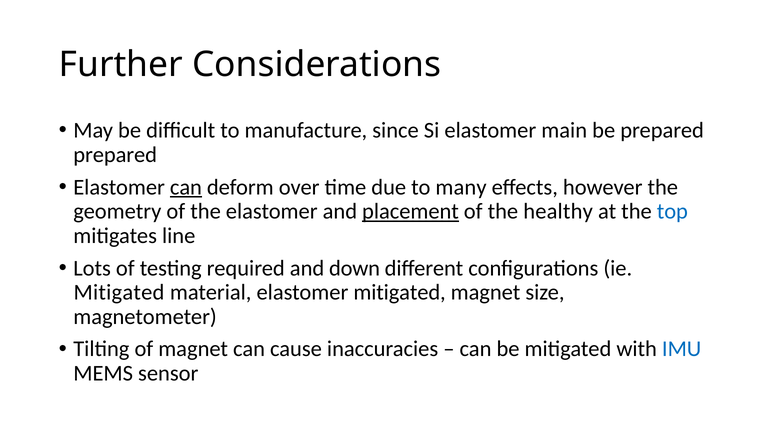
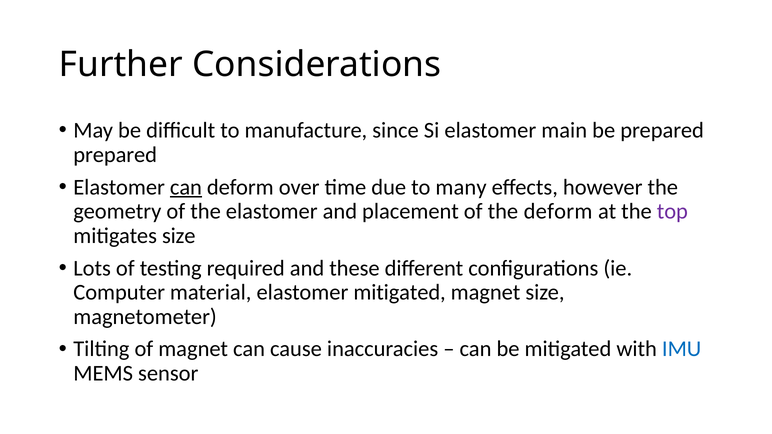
placement underline: present -> none
the healthy: healthy -> deform
top colour: blue -> purple
mitigates line: line -> size
down: down -> these
Mitigated at (119, 293): Mitigated -> Computer
